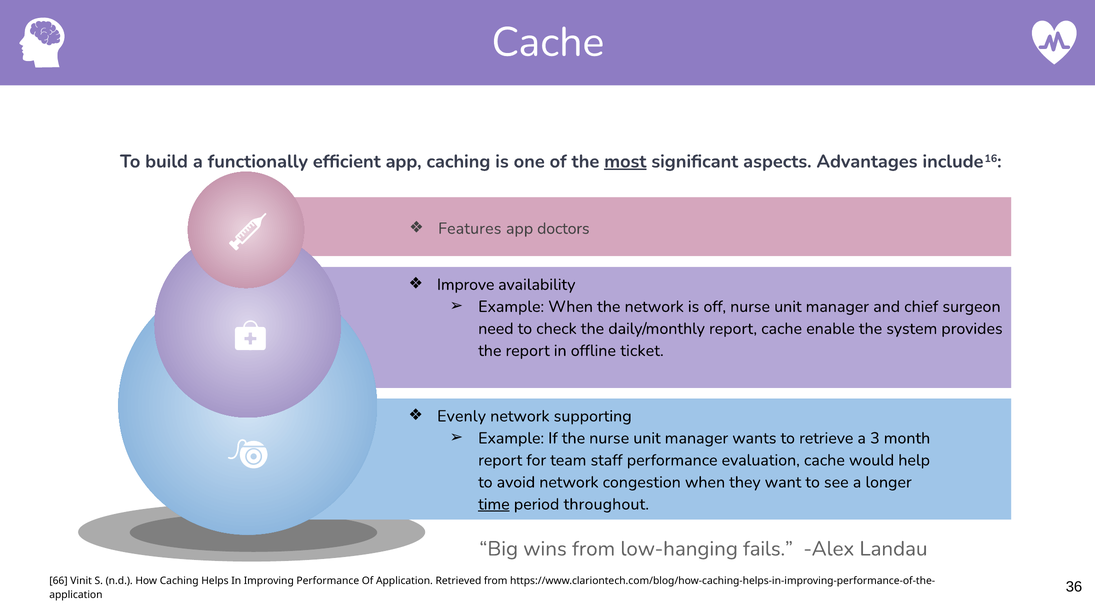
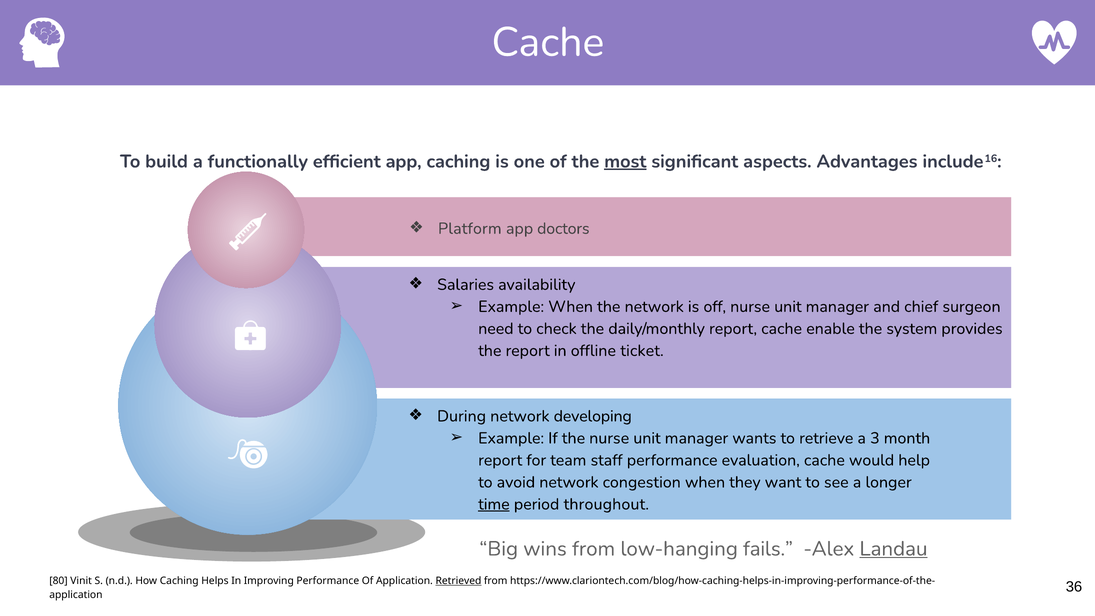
Features: Features -> Platform
Improve: Improve -> Salaries
Evenly: Evenly -> During
supporting: supporting -> developing
Landau underline: none -> present
66: 66 -> 80
Retrieved underline: none -> present
